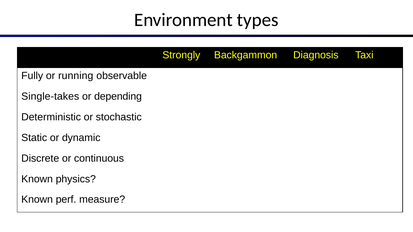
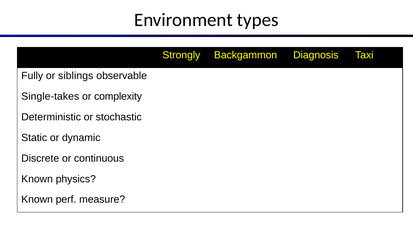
running: running -> siblings
depending: depending -> complexity
